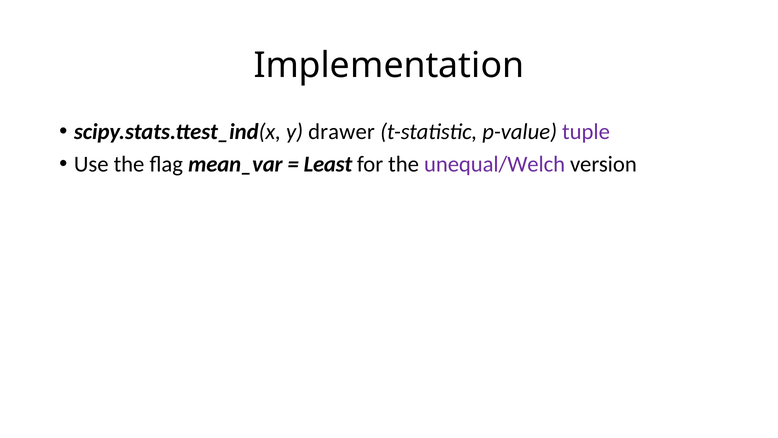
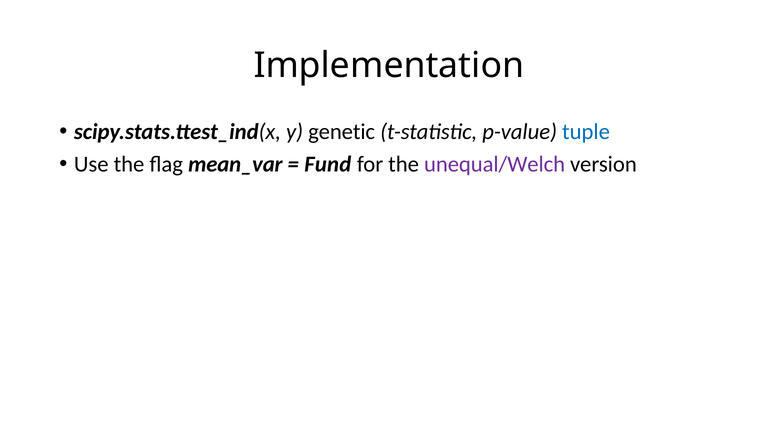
drawer: drawer -> genetic
tuple colour: purple -> blue
Least: Least -> Fund
